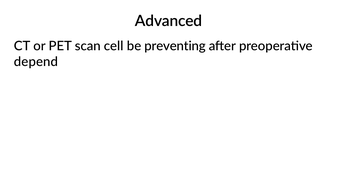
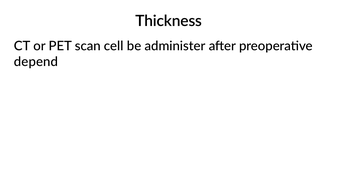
Advanced: Advanced -> Thickness
preventing: preventing -> administer
